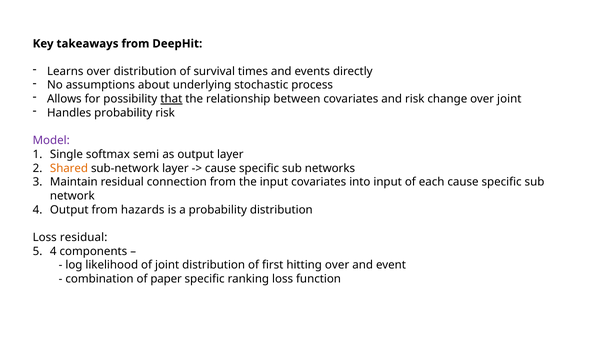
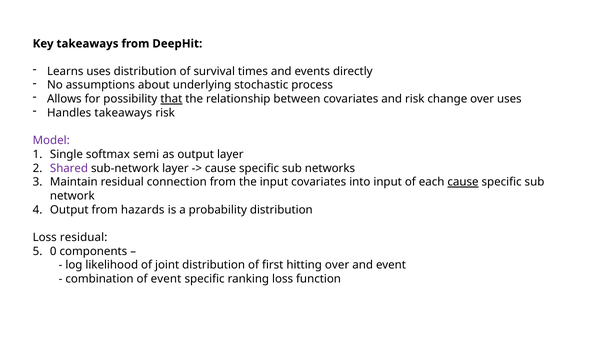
Learns over: over -> uses
over joint: joint -> uses
Handles probability: probability -> takeaways
Shared colour: orange -> purple
cause at (463, 182) underline: none -> present
4 at (53, 251): 4 -> 0
of paper: paper -> event
